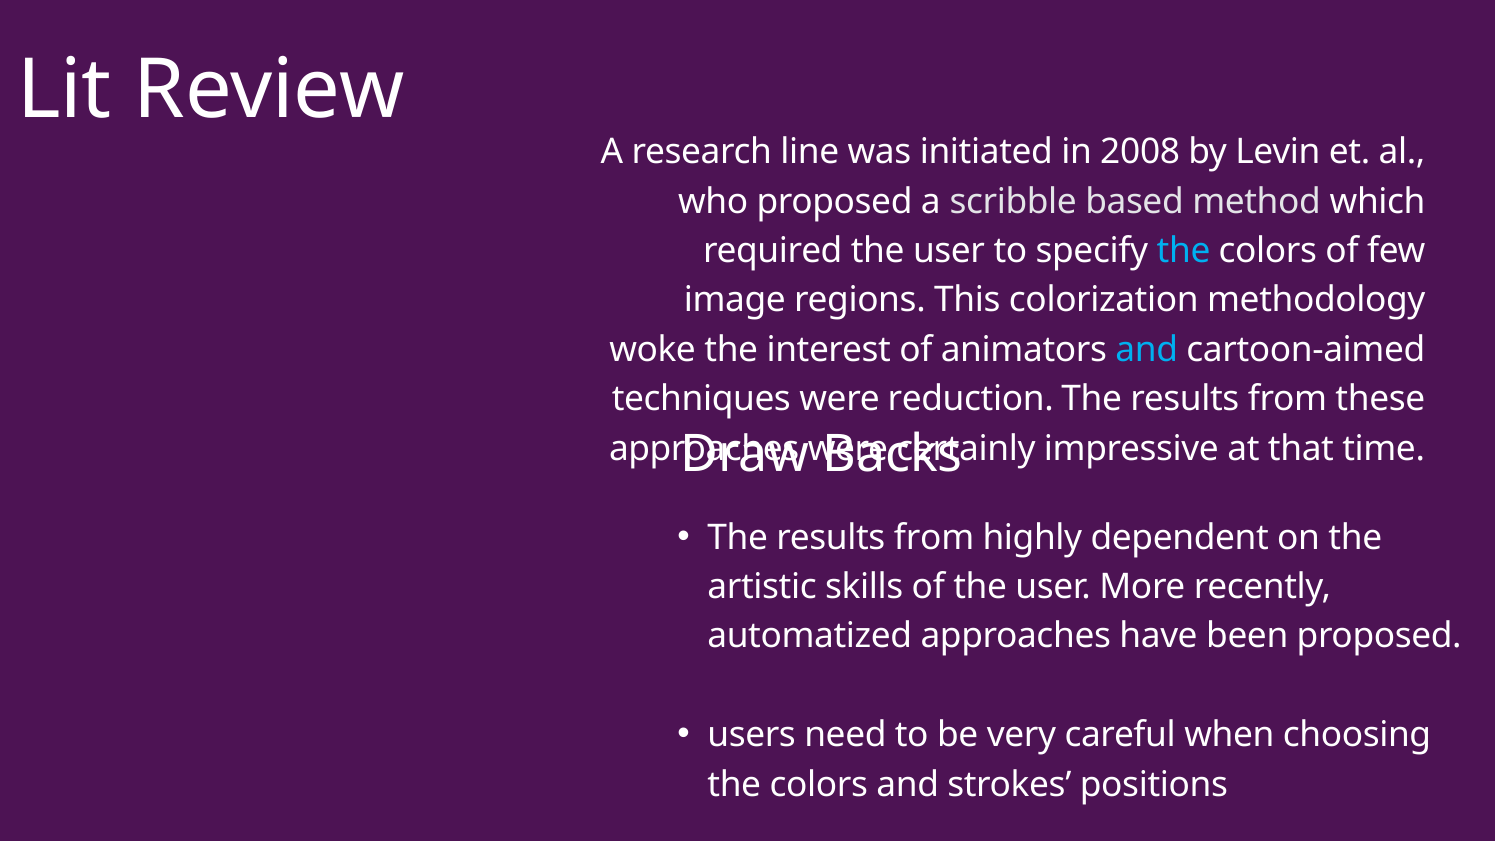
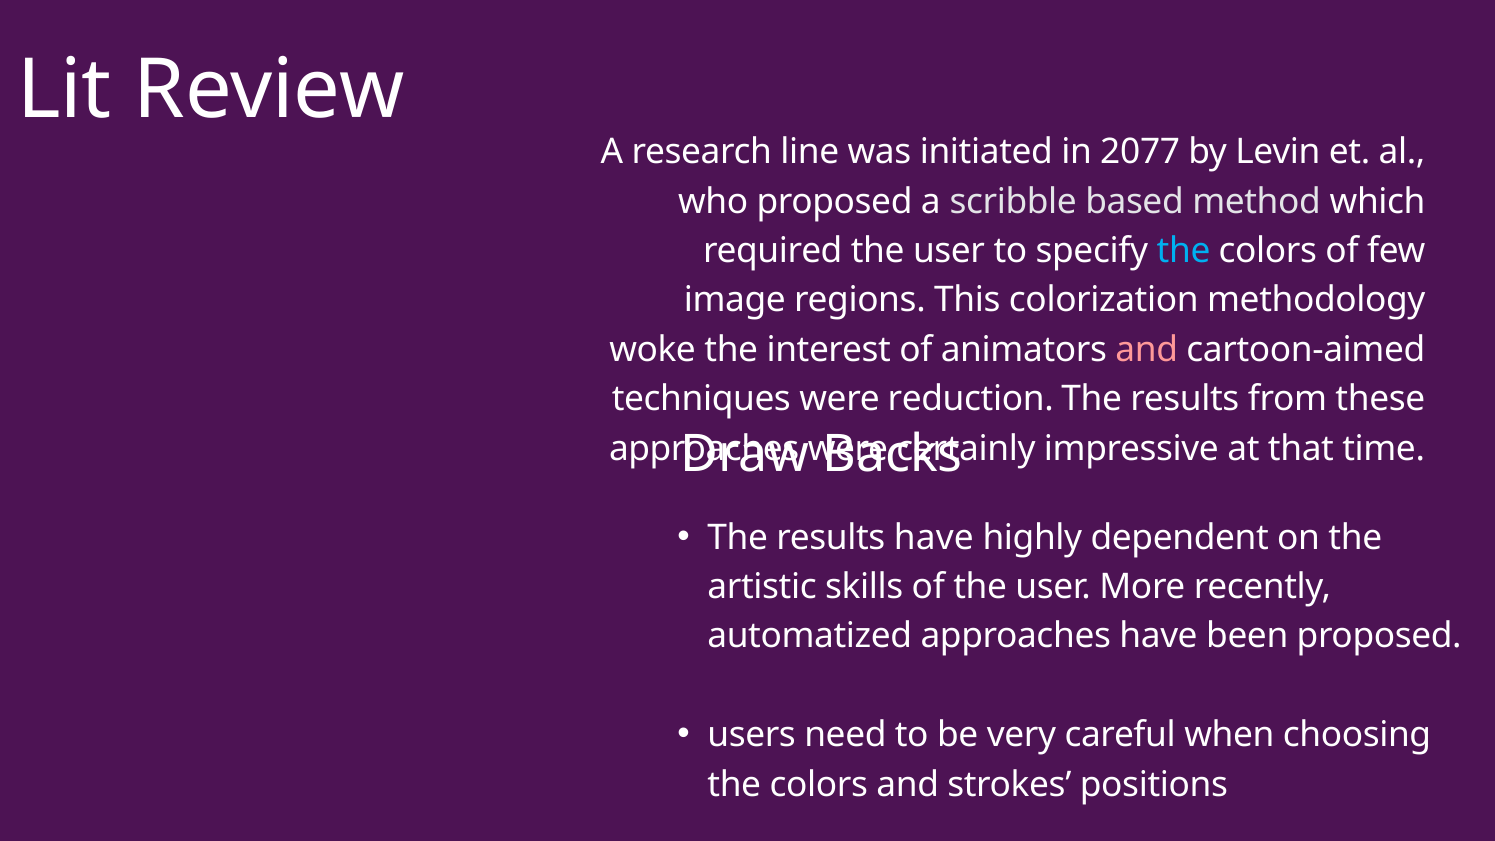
2008: 2008 -> 2077
and at (1147, 350) colour: light blue -> pink
from at (934, 537): from -> have
